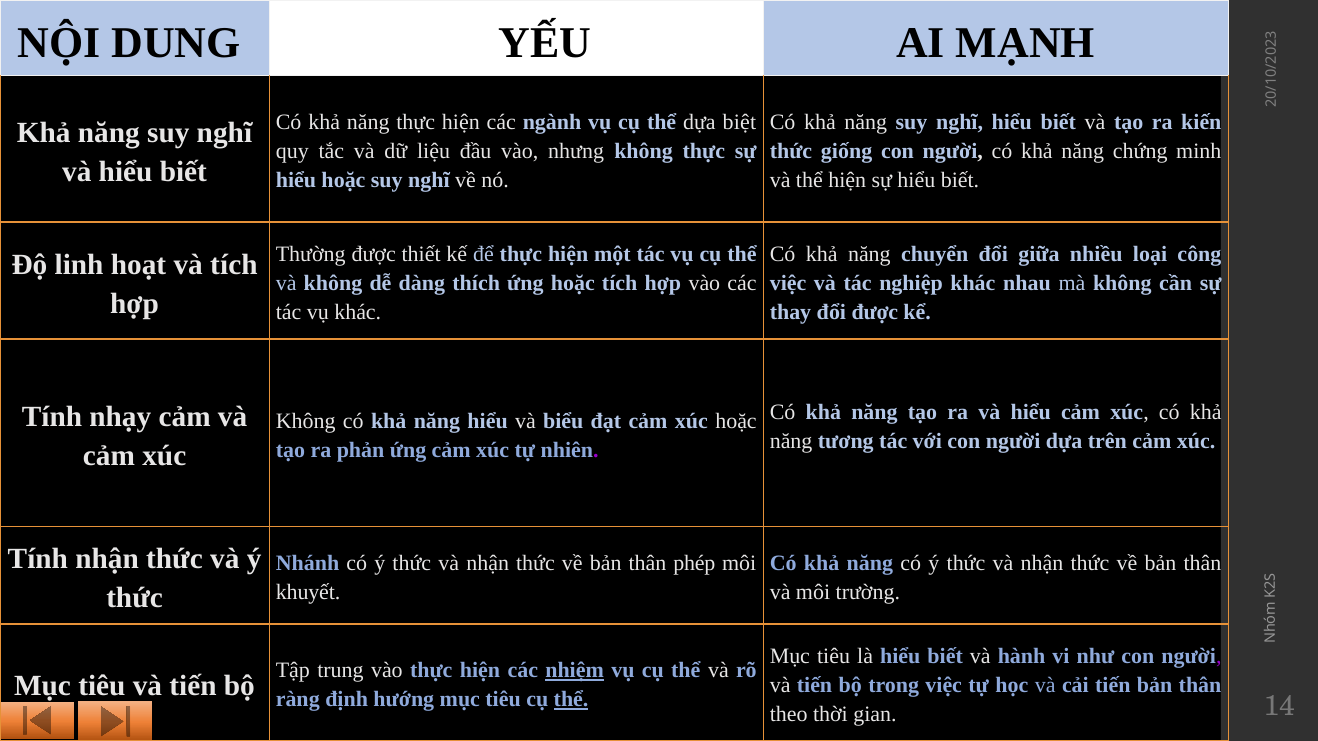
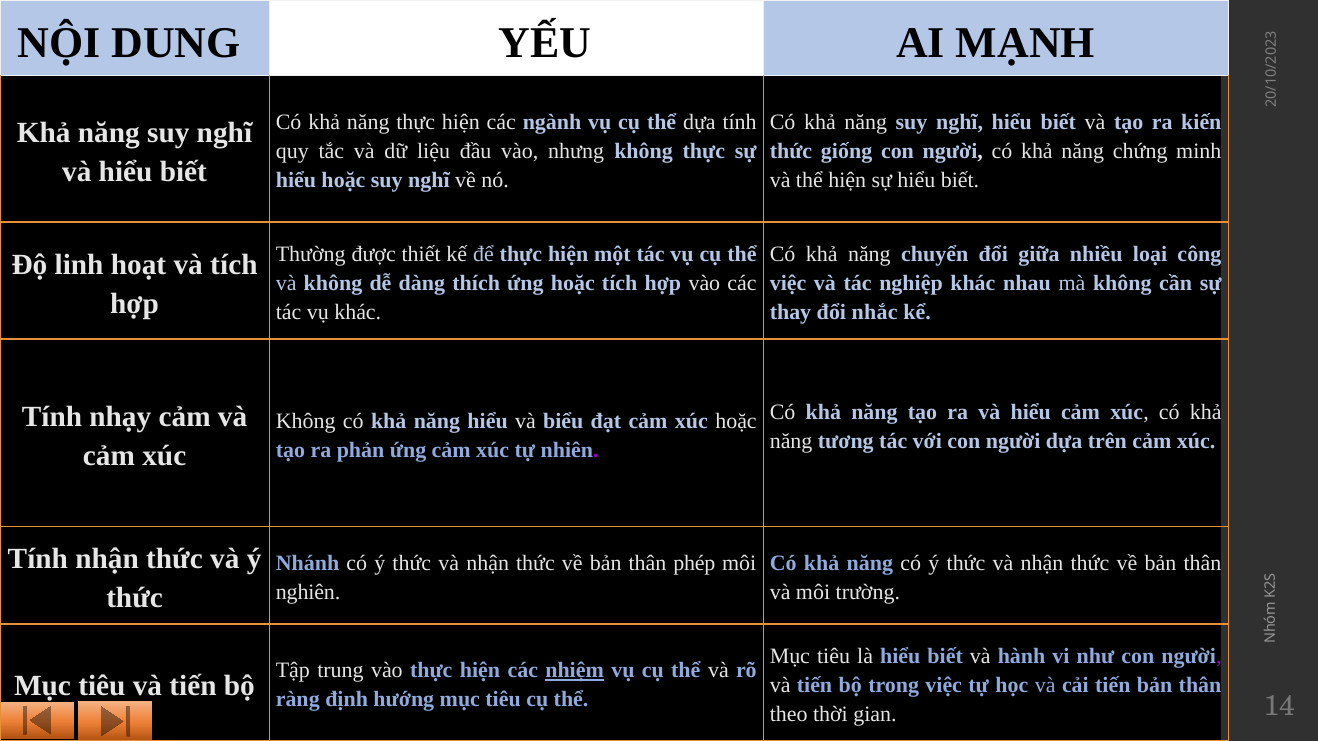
biệt: biệt -> tính
đổi được: được -> nhắc
khuyết: khuyết -> nghiên
thể at (571, 700) underline: present -> none
